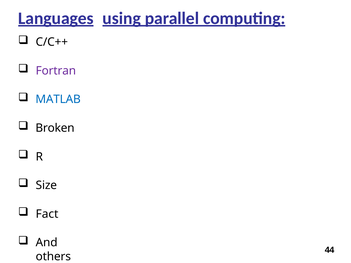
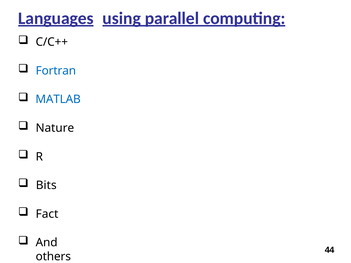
Fortran colour: purple -> blue
Broken: Broken -> Nature
Size: Size -> Bits
